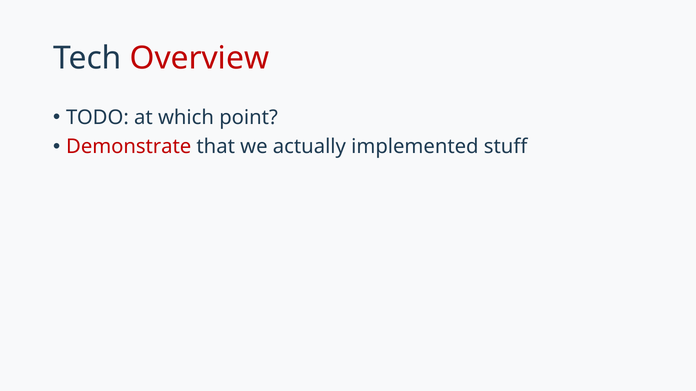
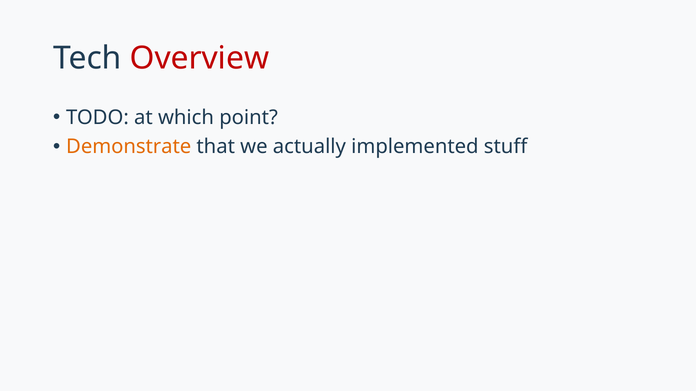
Demonstrate colour: red -> orange
